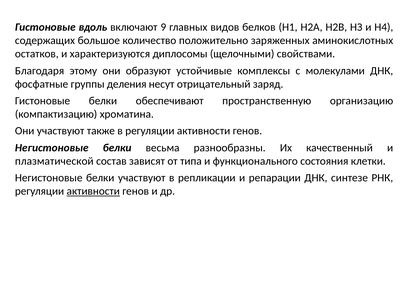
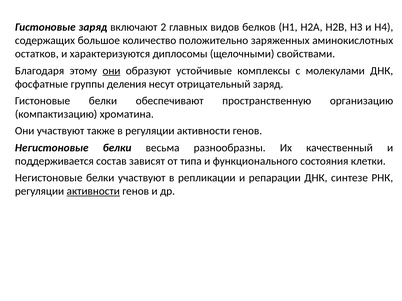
Гистоновые вдоль: вдоль -> заряд
9: 9 -> 2
они at (111, 71) underline: none -> present
плазматической: плазматической -> поддерживается
